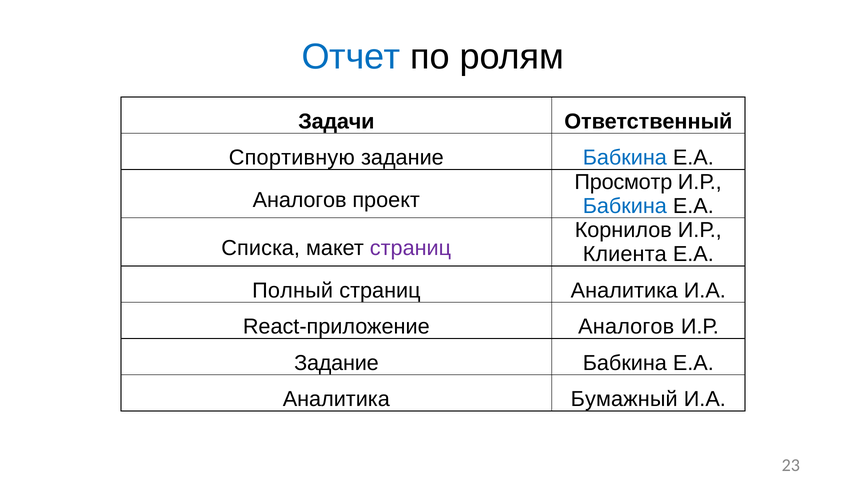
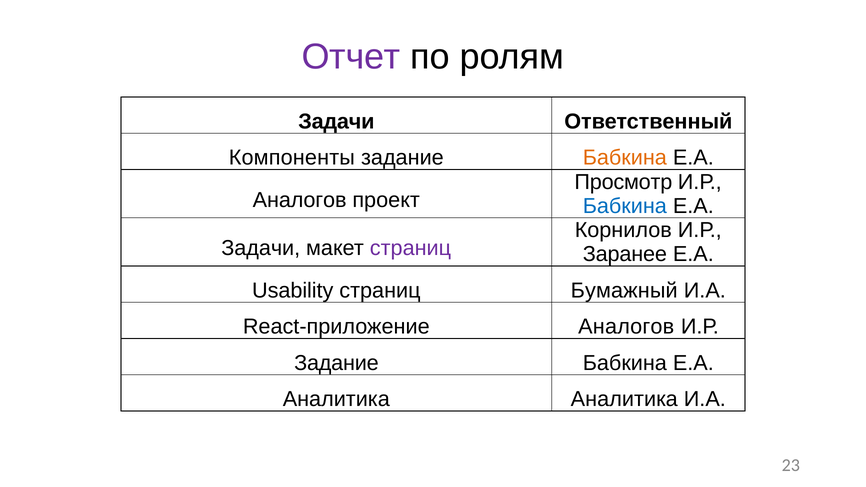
Отчет colour: blue -> purple
Спортивную: Спортивную -> Компоненты
Бабкина at (625, 158) colour: blue -> orange
Списка at (261, 248): Списка -> Задачи
Клиента: Клиента -> Заранее
Полный: Полный -> Usability
страниц Аналитика: Аналитика -> Бумажный
Аналитика Бумажный: Бумажный -> Аналитика
